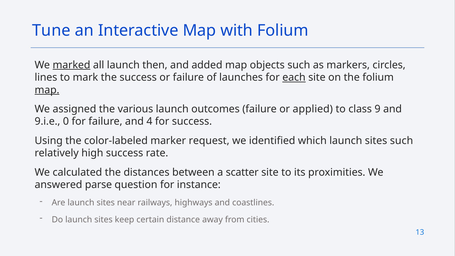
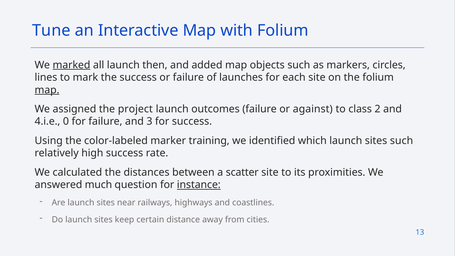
each underline: present -> none
various: various -> project
applied: applied -> against
9: 9 -> 2
9.i.e: 9.i.e -> 4.i.e
4: 4 -> 3
request: request -> training
parse: parse -> much
instance underline: none -> present
